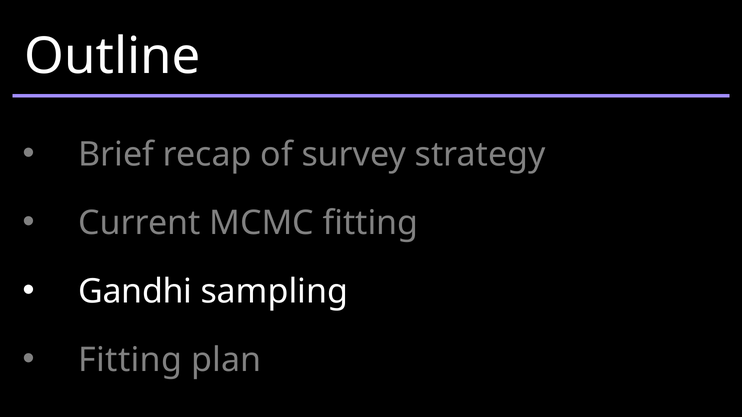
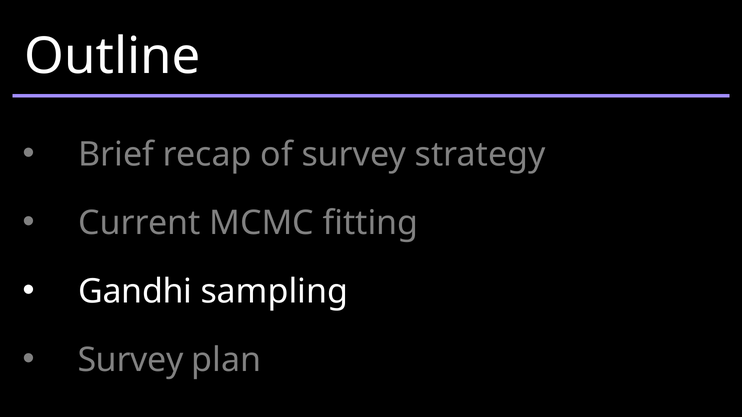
Fitting at (130, 360): Fitting -> Survey
